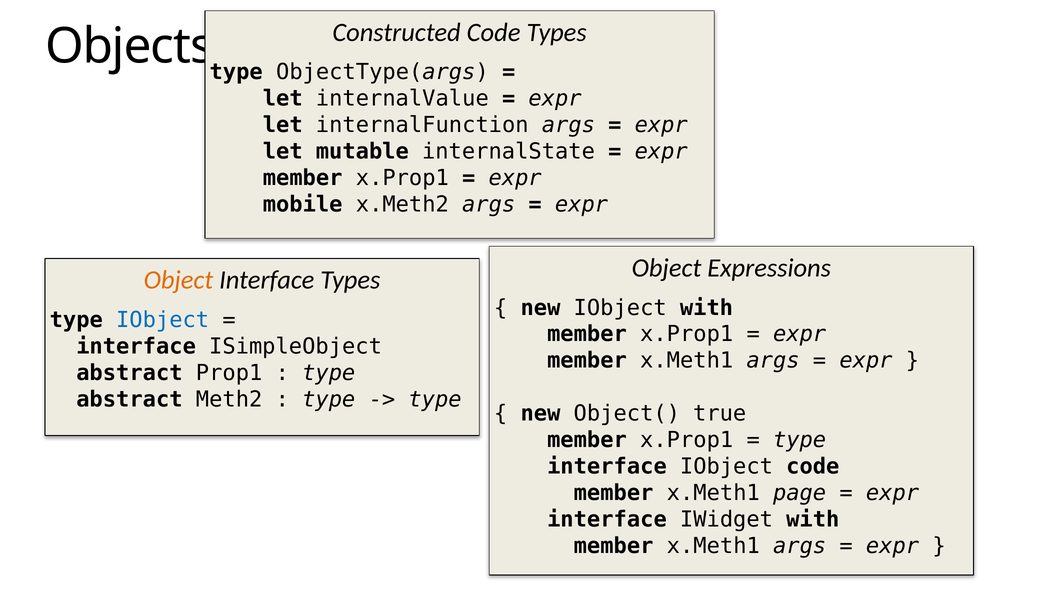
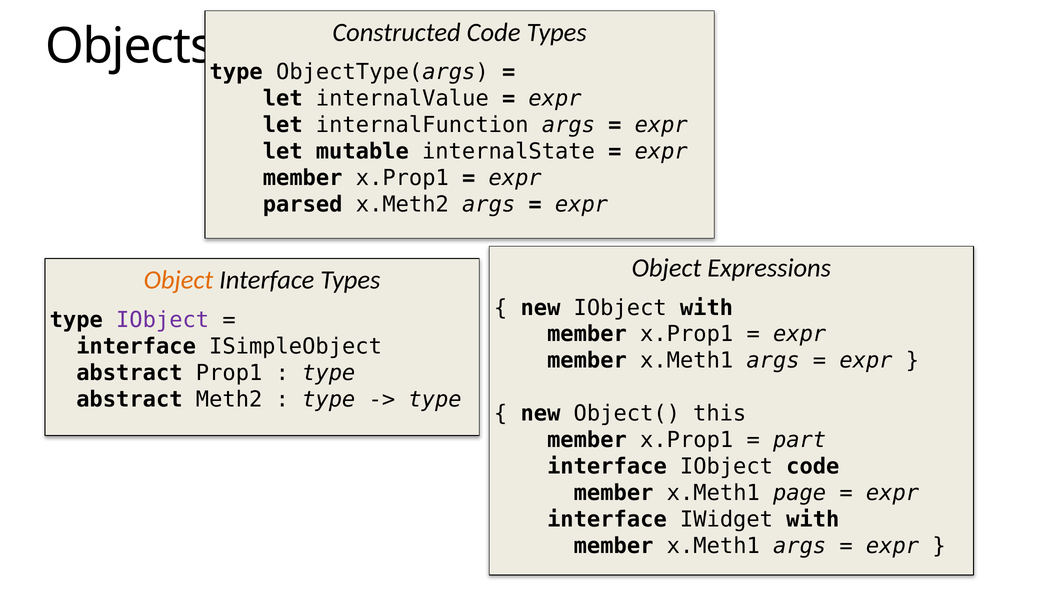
mobile: mobile -> parsed
IObject at (163, 320) colour: blue -> purple
true: true -> this
type at (800, 440): type -> part
